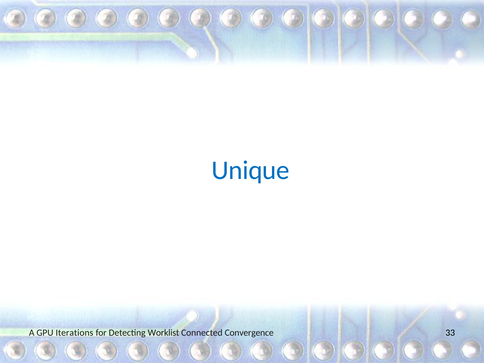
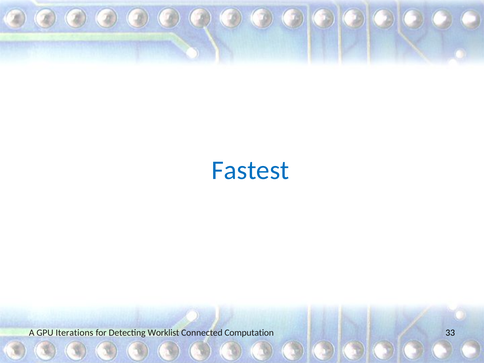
Unique: Unique -> Fastest
Convergence: Convergence -> Computation
